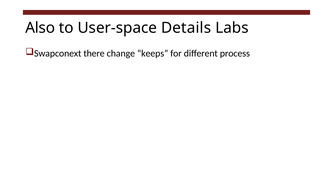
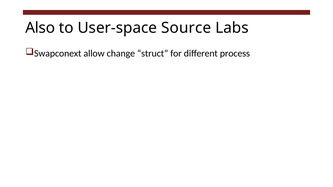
Details: Details -> Source
there: there -> allow
keeps: keeps -> struct
